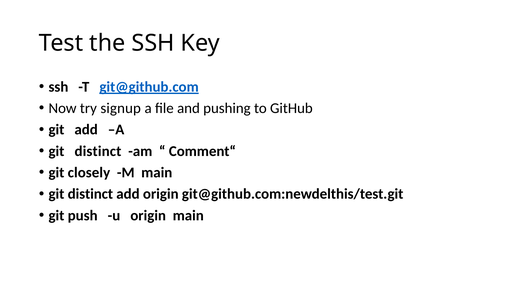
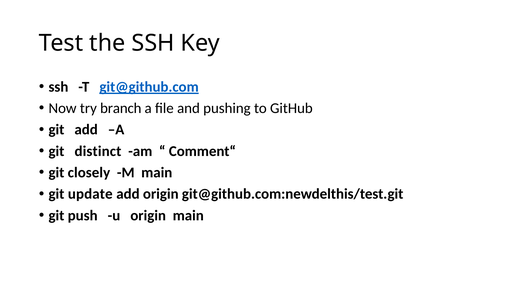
signup: signup -> branch
distinct at (90, 194): distinct -> update
